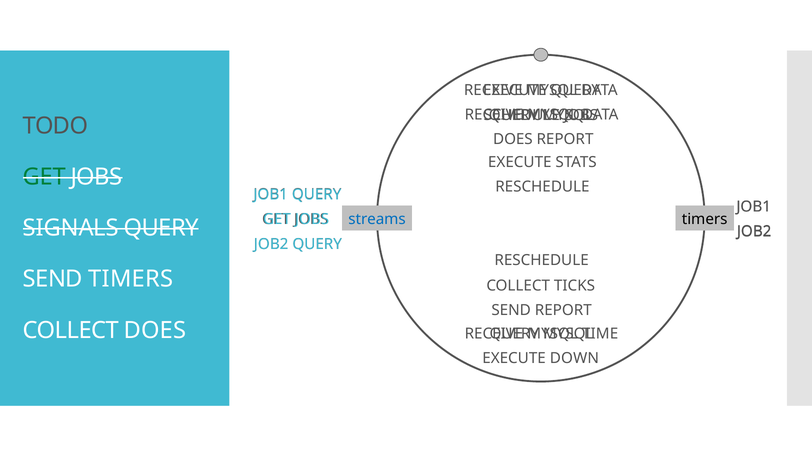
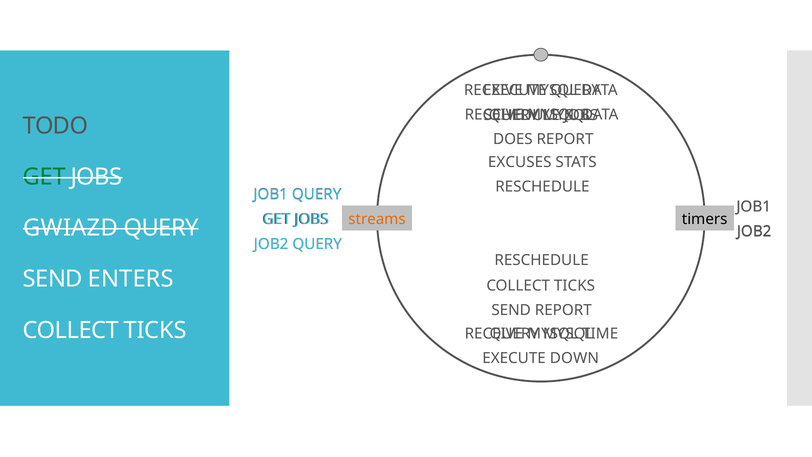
EXECUTE at (520, 162): EXECUTE -> EXCUSES
streams colour: blue -> orange
SIGNALS: SIGNALS -> GWIAZD
SEND TIMERS: TIMERS -> ENTERS
DOES at (155, 330): DOES -> TICKS
